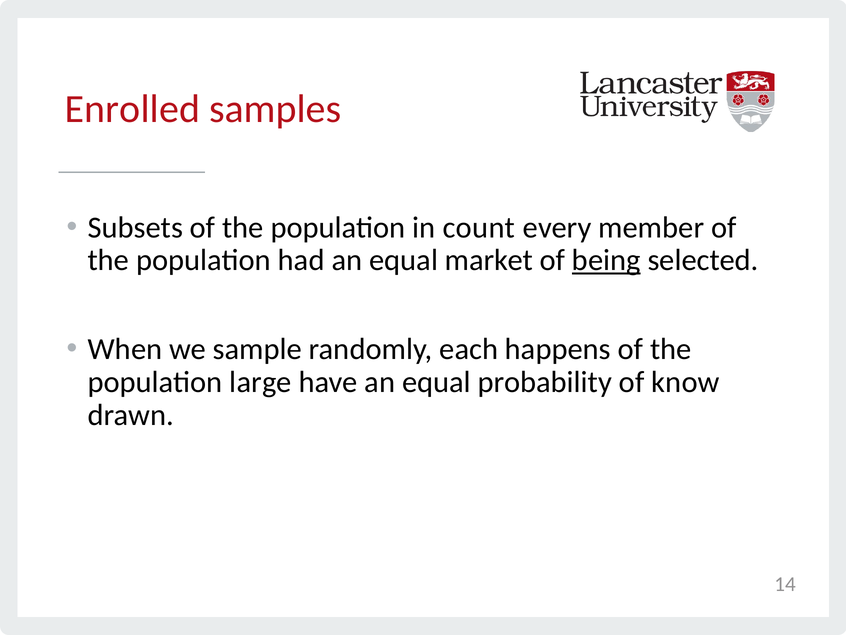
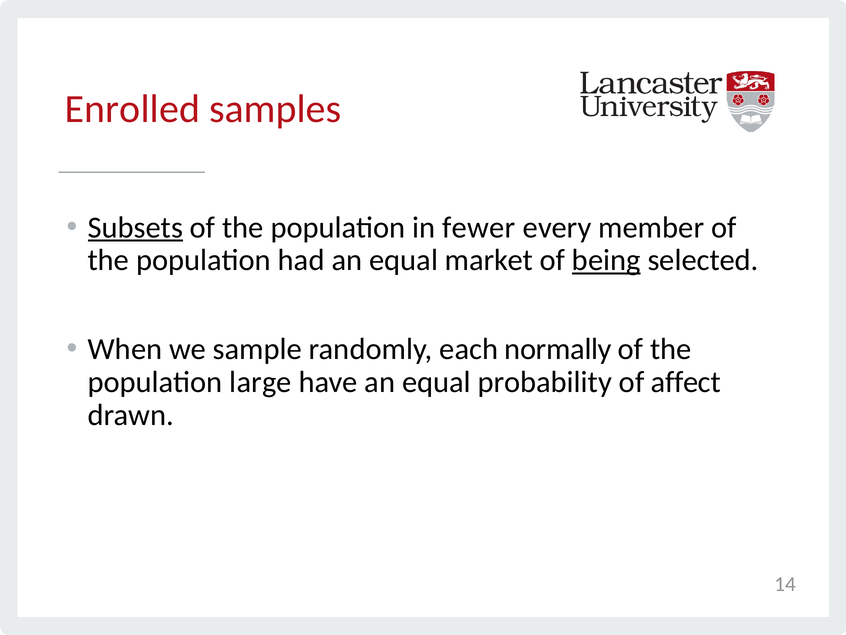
Subsets underline: none -> present
count: count -> fewer
happens: happens -> normally
know: know -> affect
